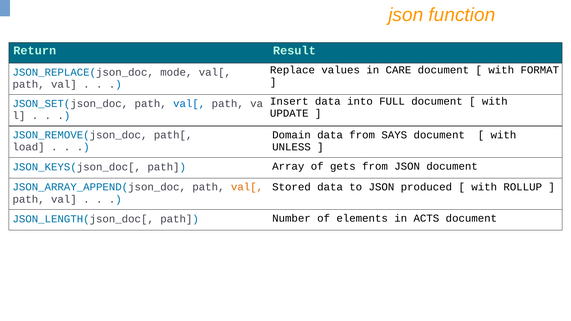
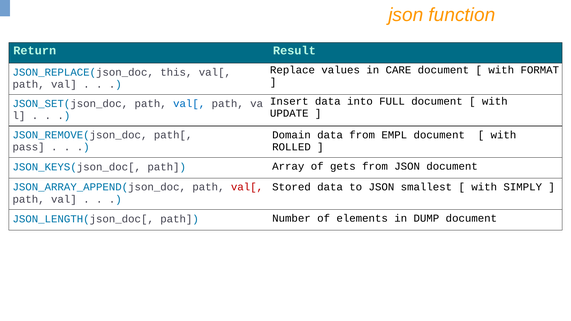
mode: mode -> this
SAYS: SAYS -> EMPL
load: load -> pass
UNLESS: UNLESS -> ROLLED
val[ at (247, 187) colour: orange -> red
produced: produced -> smallest
ROLLUP: ROLLUP -> SIMPLY
ACTS: ACTS -> DUMP
